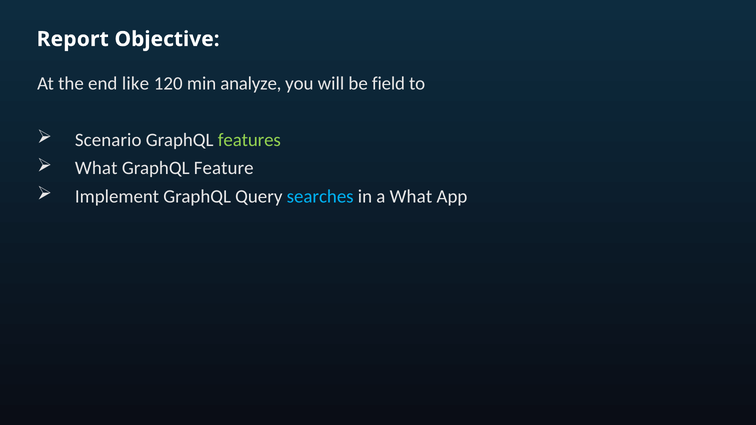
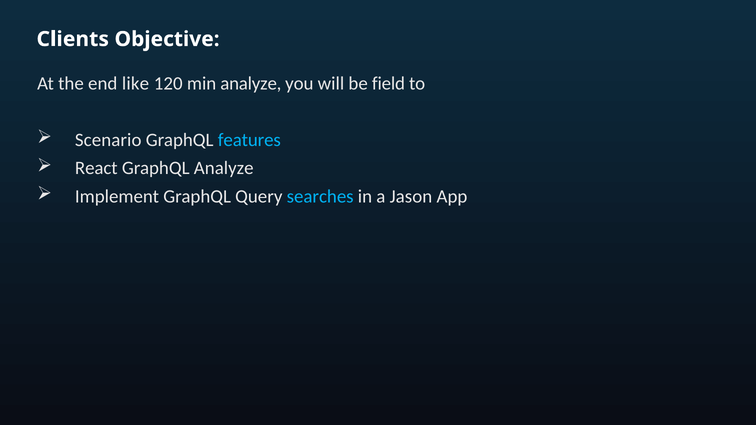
Report: Report -> Clients
features colour: light green -> light blue
What at (96, 168): What -> React
GraphQL Feature: Feature -> Analyze
a What: What -> Jason
